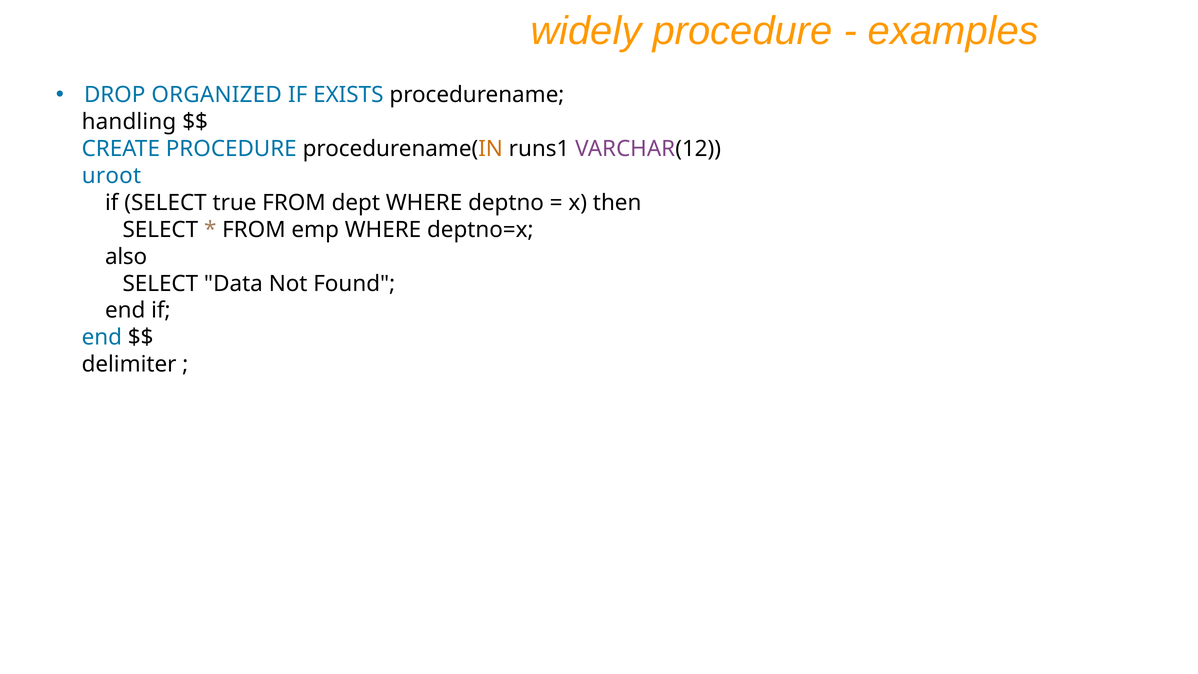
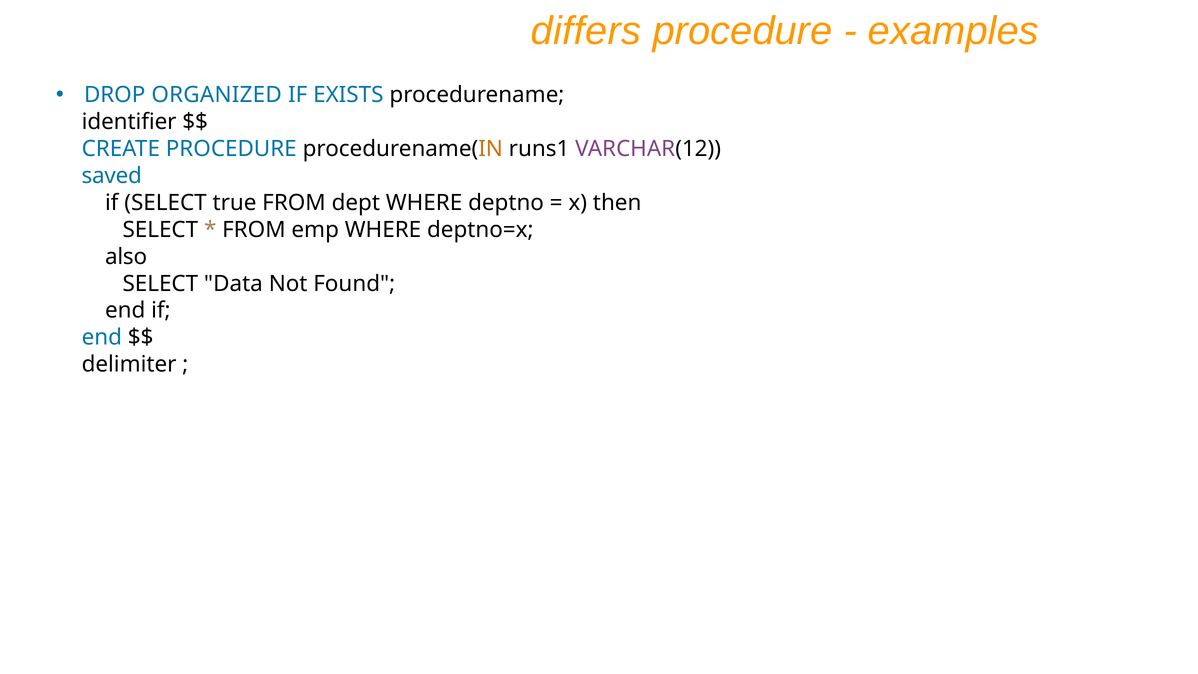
widely: widely -> differs
handling: handling -> identifier
uroot: uroot -> saved
